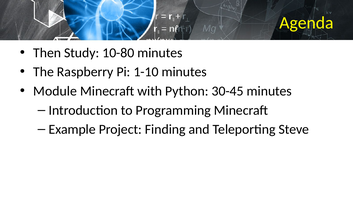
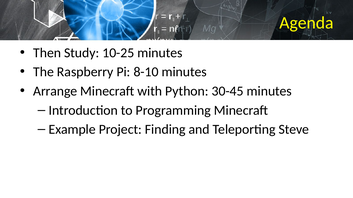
10-80: 10-80 -> 10-25
1-10: 1-10 -> 8-10
Module: Module -> Arrange
